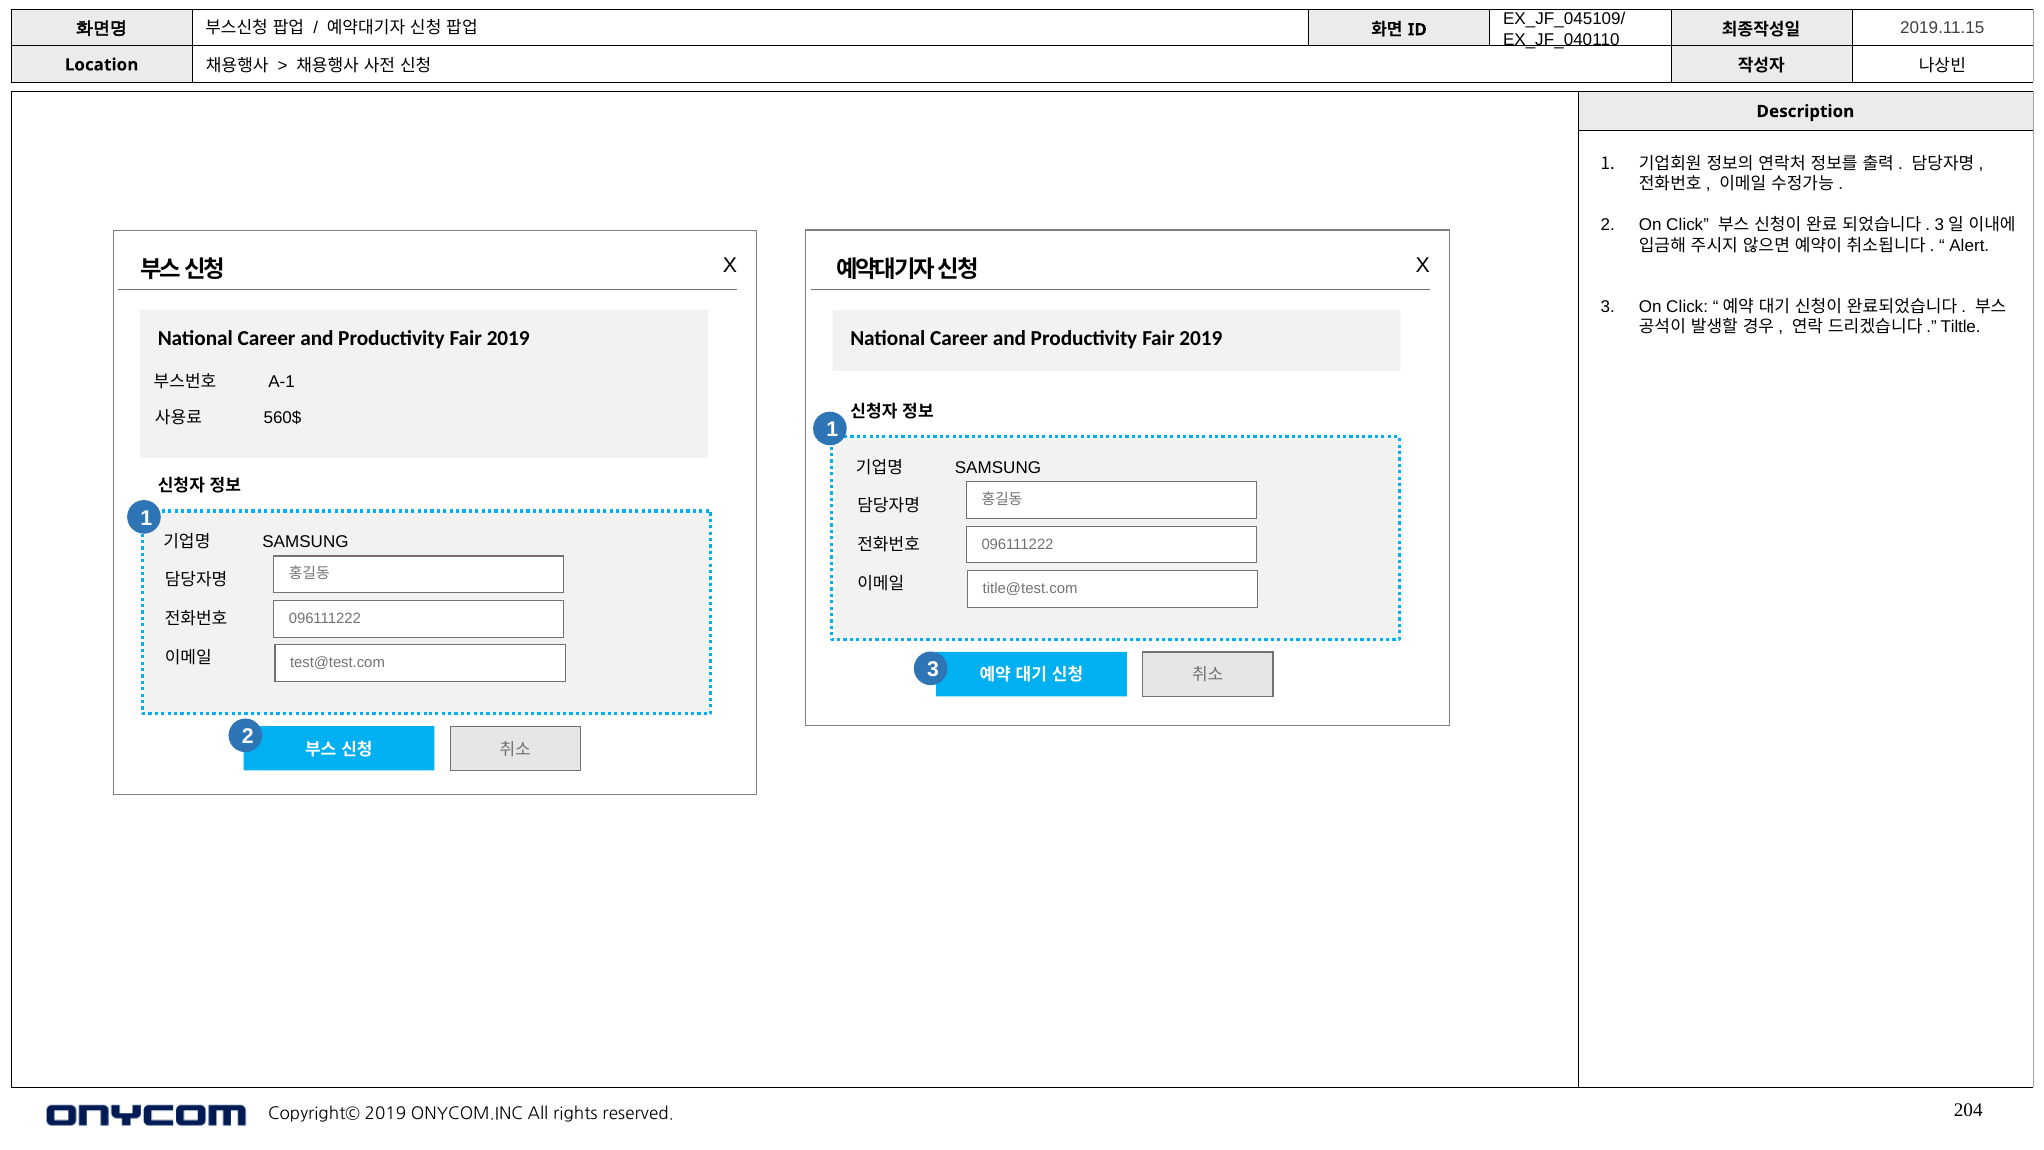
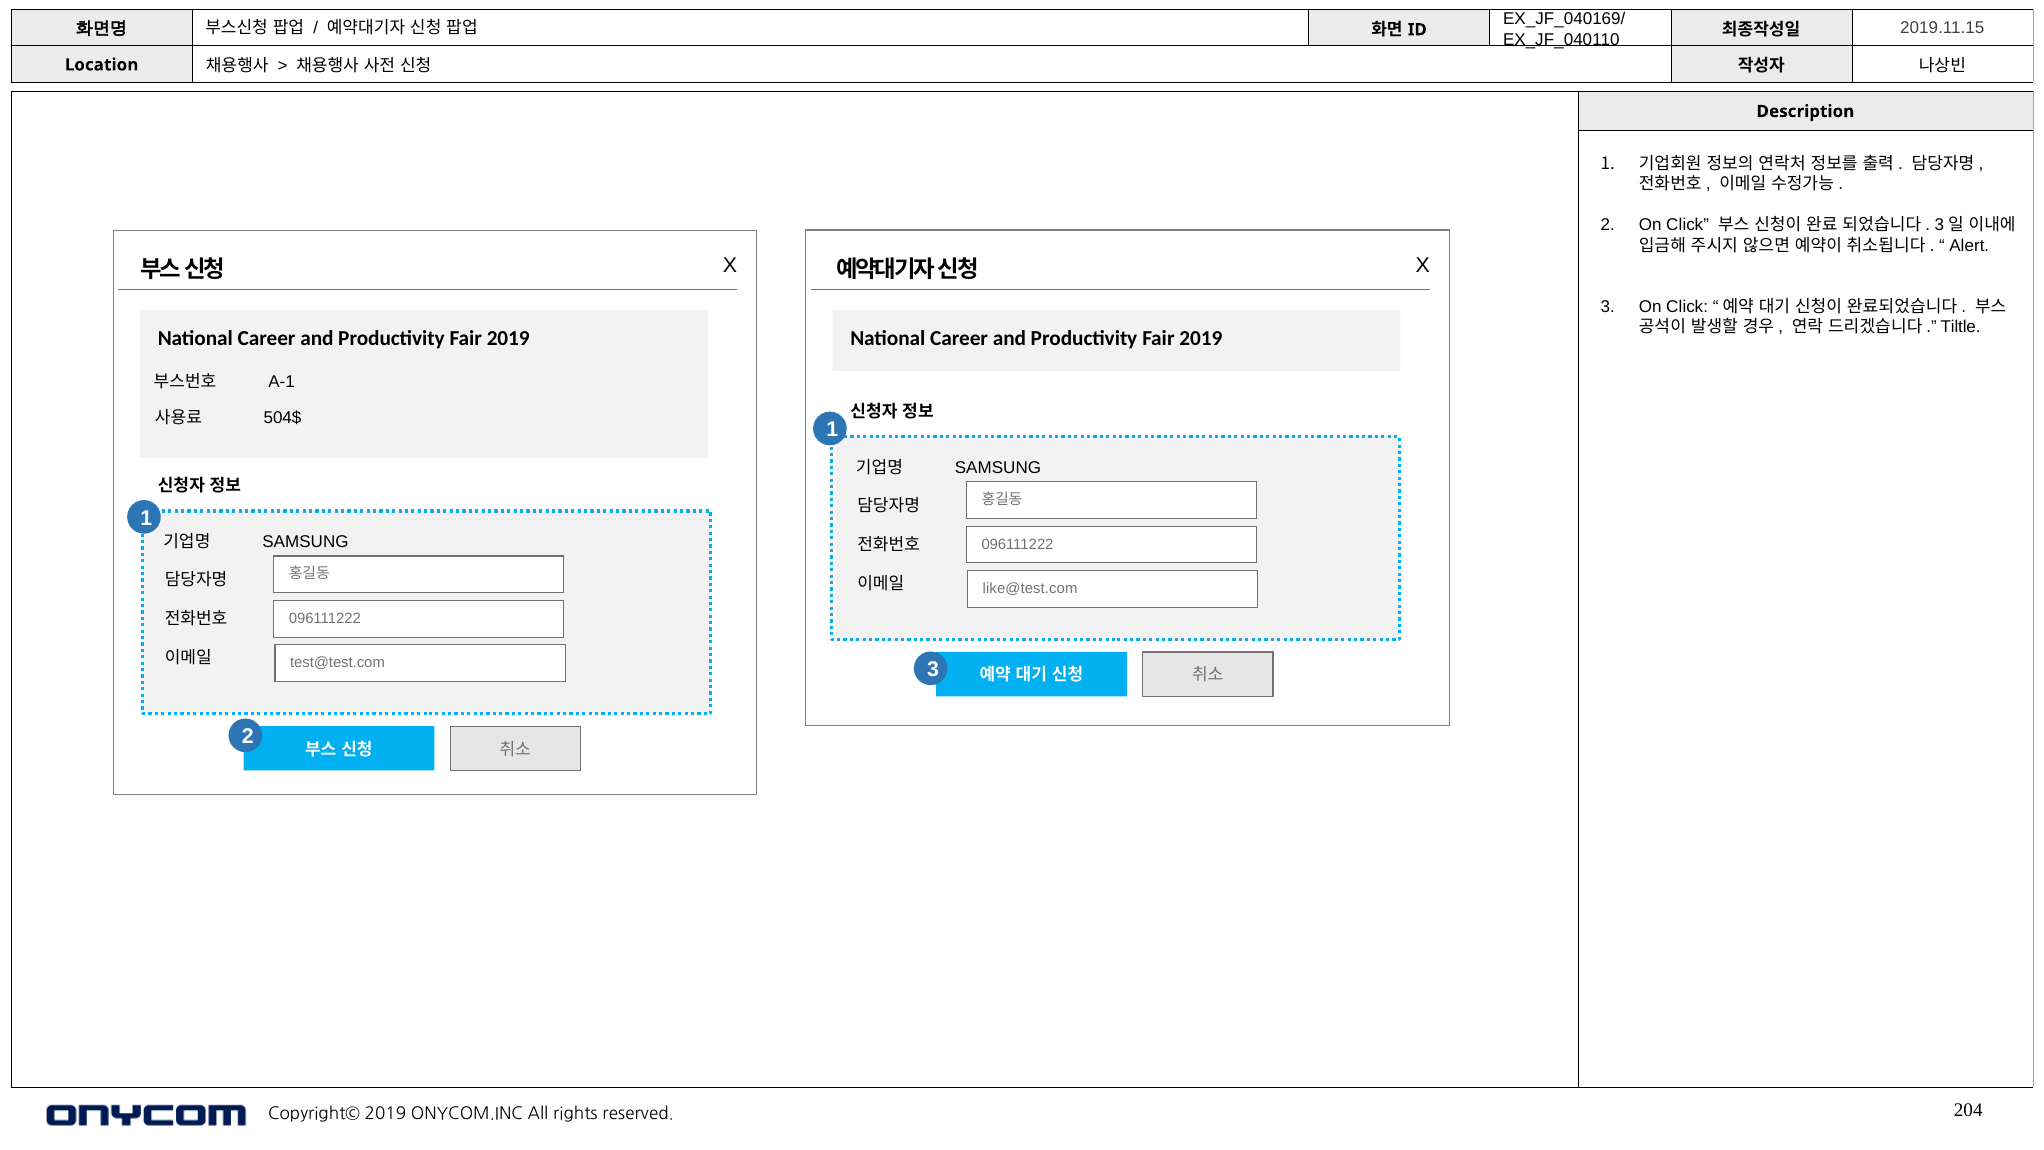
EX_JF_045109/: EX_JF_045109/ -> EX_JF_040169/
560$: 560$ -> 504$
title@test.com: title@test.com -> like@test.com
